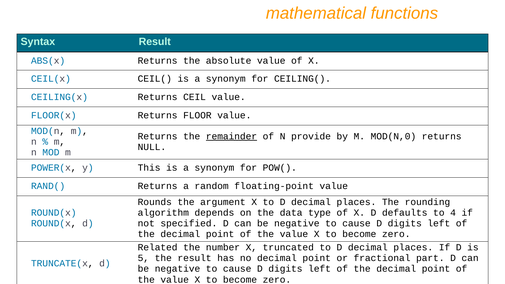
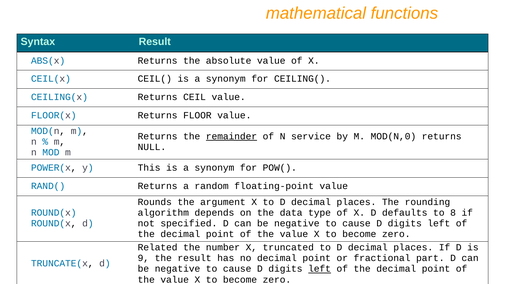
provide: provide -> service
4: 4 -> 8
5: 5 -> 9
left at (320, 269) underline: none -> present
